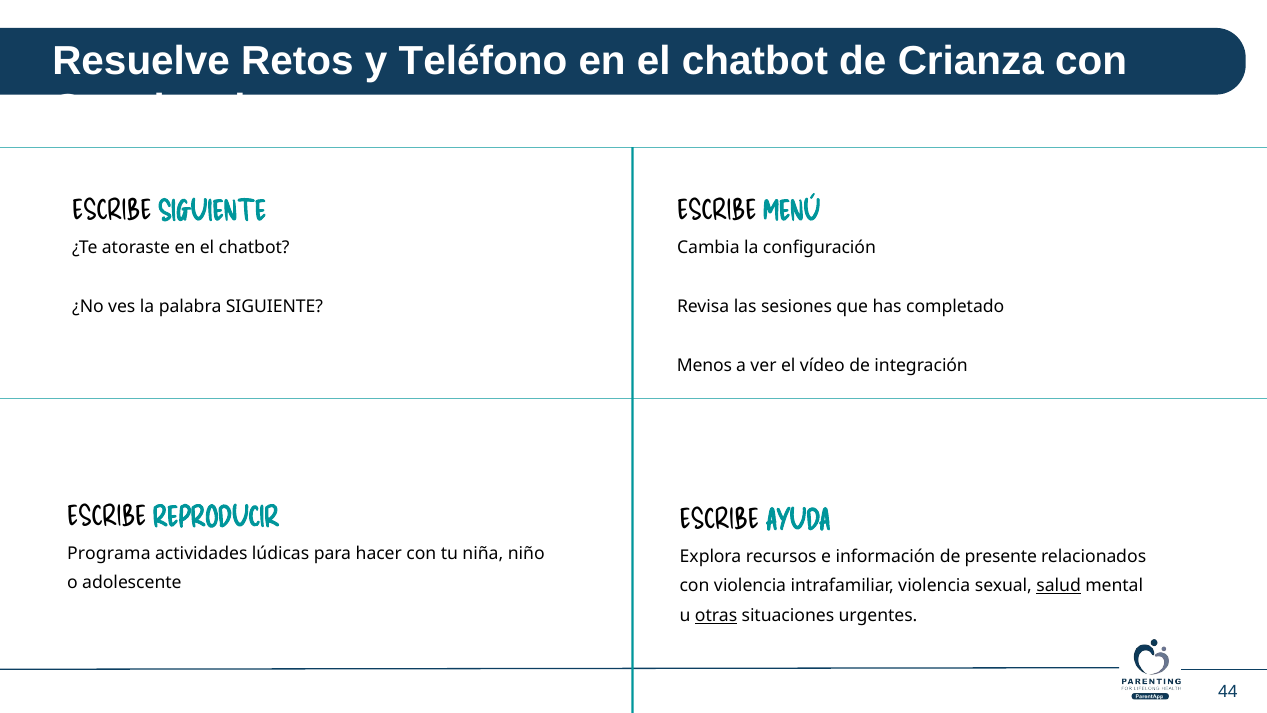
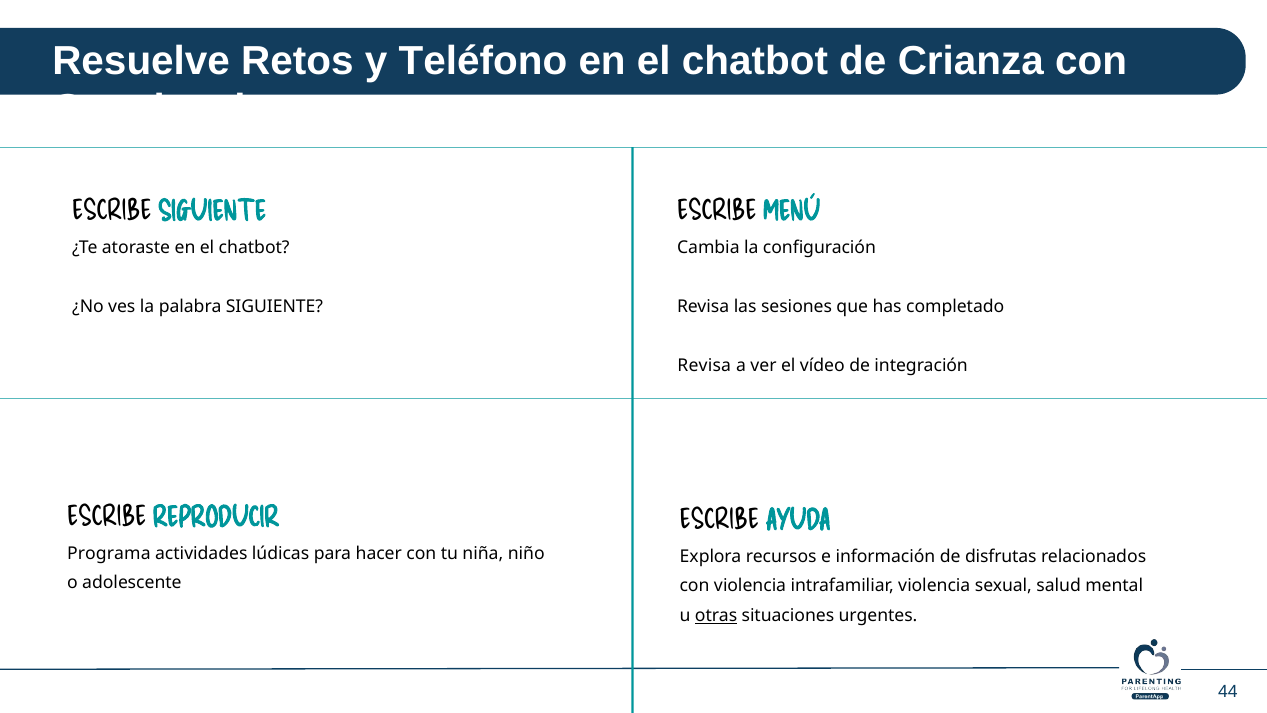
Menos at (704, 366): Menos -> Revisa
presente: presente -> disfrutas
salud underline: present -> none
